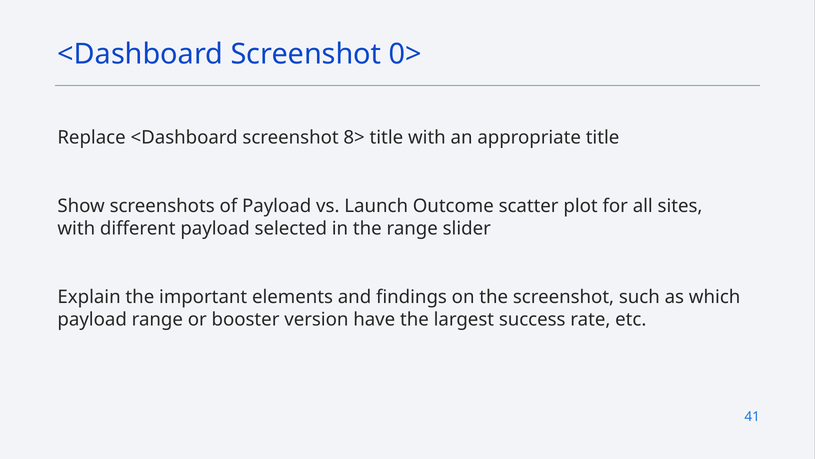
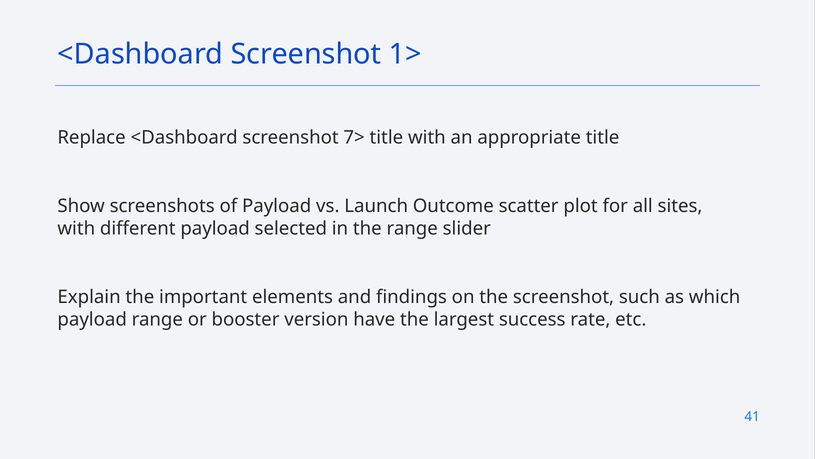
0>: 0> -> 1>
8>: 8> -> 7>
